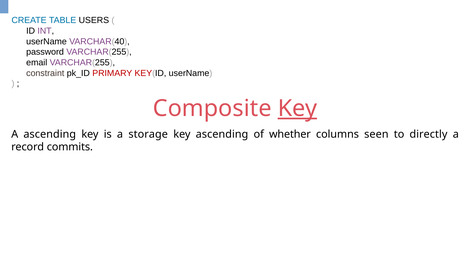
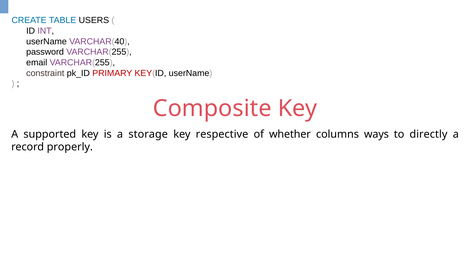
Key at (297, 109) underline: present -> none
A ascending: ascending -> supported
key ascending: ascending -> respective
seen: seen -> ways
commits: commits -> properly
